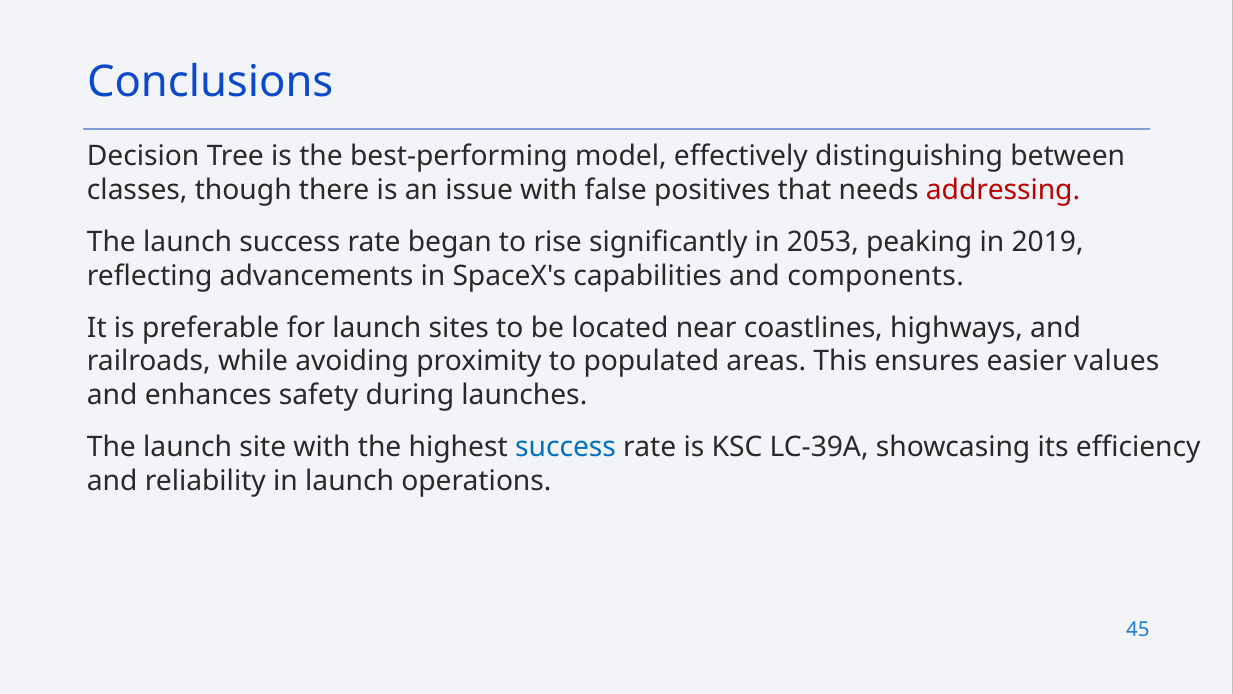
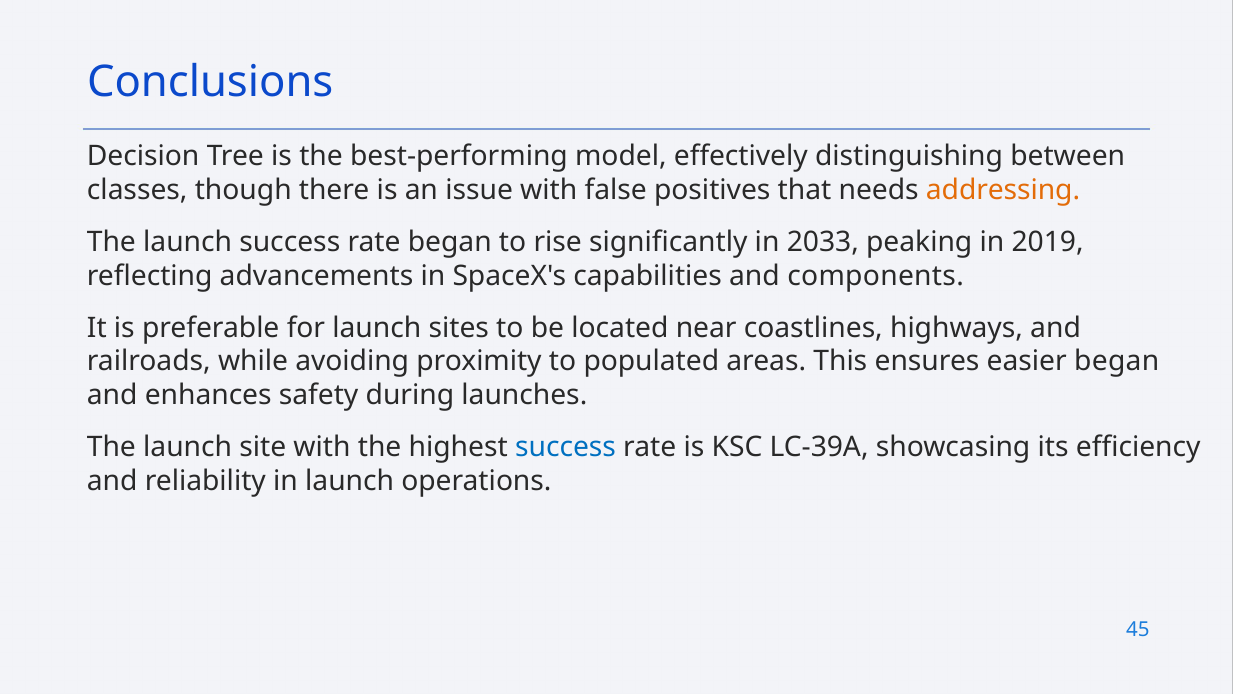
addressing colour: red -> orange
2053: 2053 -> 2033
easier values: values -> began
